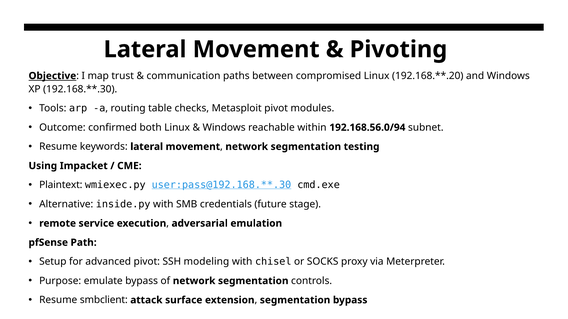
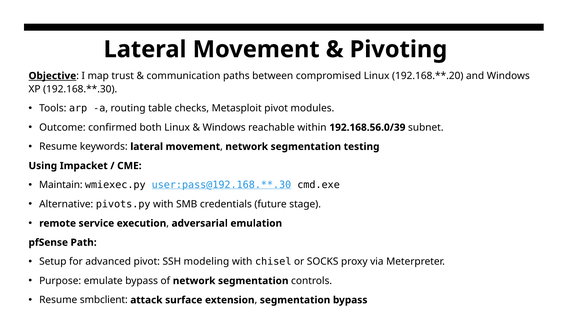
192.168.56.0/94: 192.168.56.0/94 -> 192.168.56.0/39
Plaintext: Plaintext -> Maintain
inside.py: inside.py -> pivots.py
